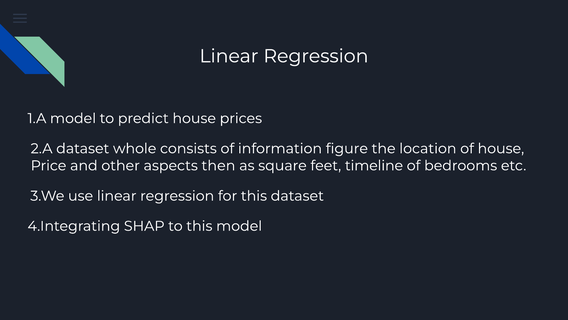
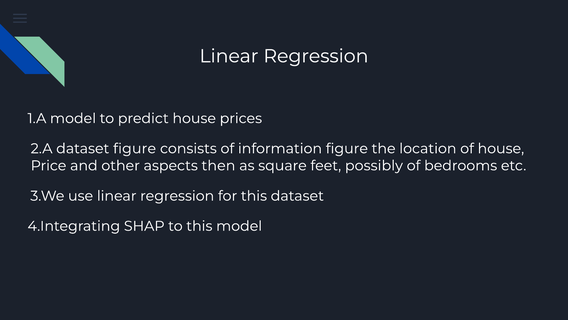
dataset whole: whole -> figure
timeline: timeline -> possibly
